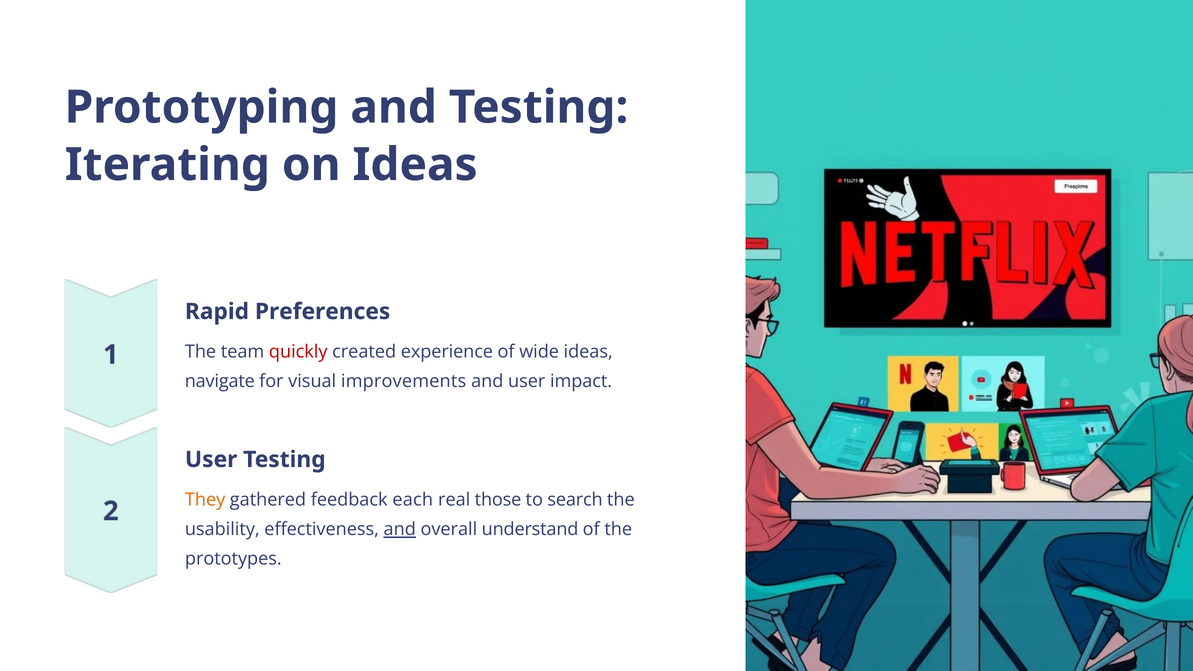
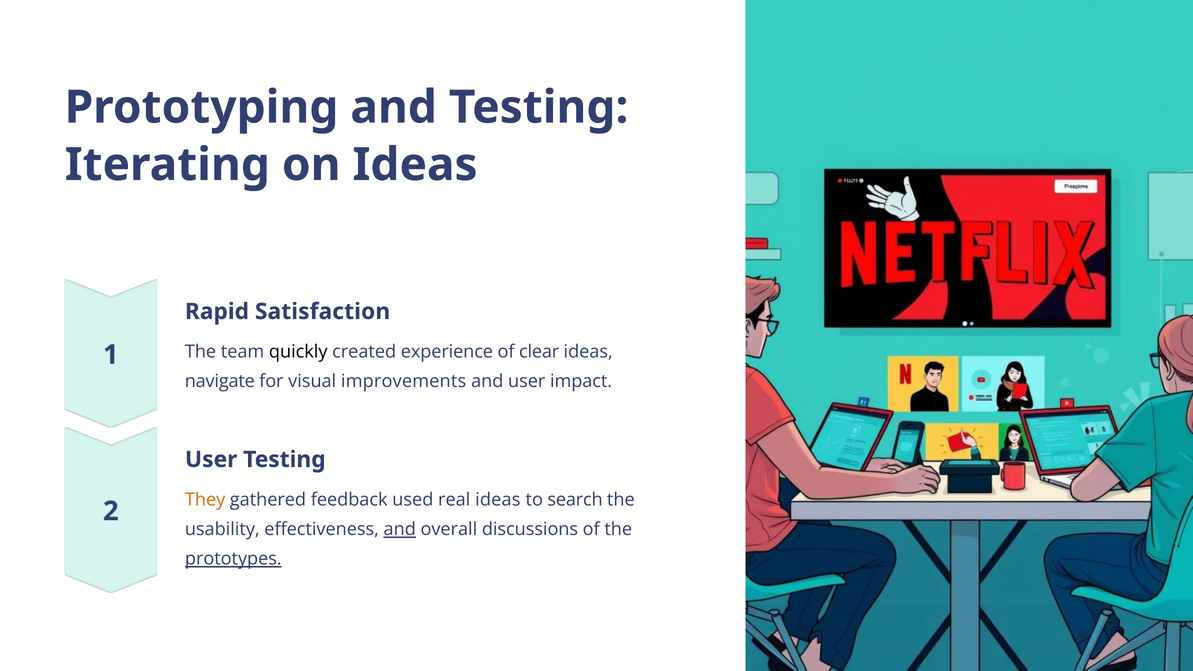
Preferences: Preferences -> Satisfaction
quickly colour: red -> black
wide: wide -> clear
each: each -> used
real those: those -> ideas
understand: understand -> discussions
prototypes underline: none -> present
